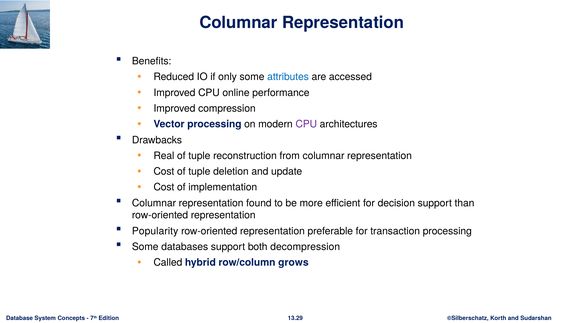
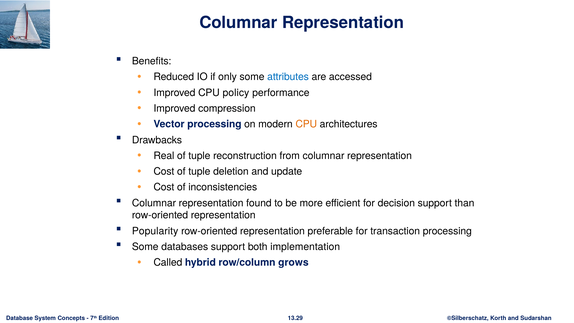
online: online -> policy
CPU at (306, 124) colour: purple -> orange
implementation: implementation -> inconsistencies
decompression: decompression -> implementation
